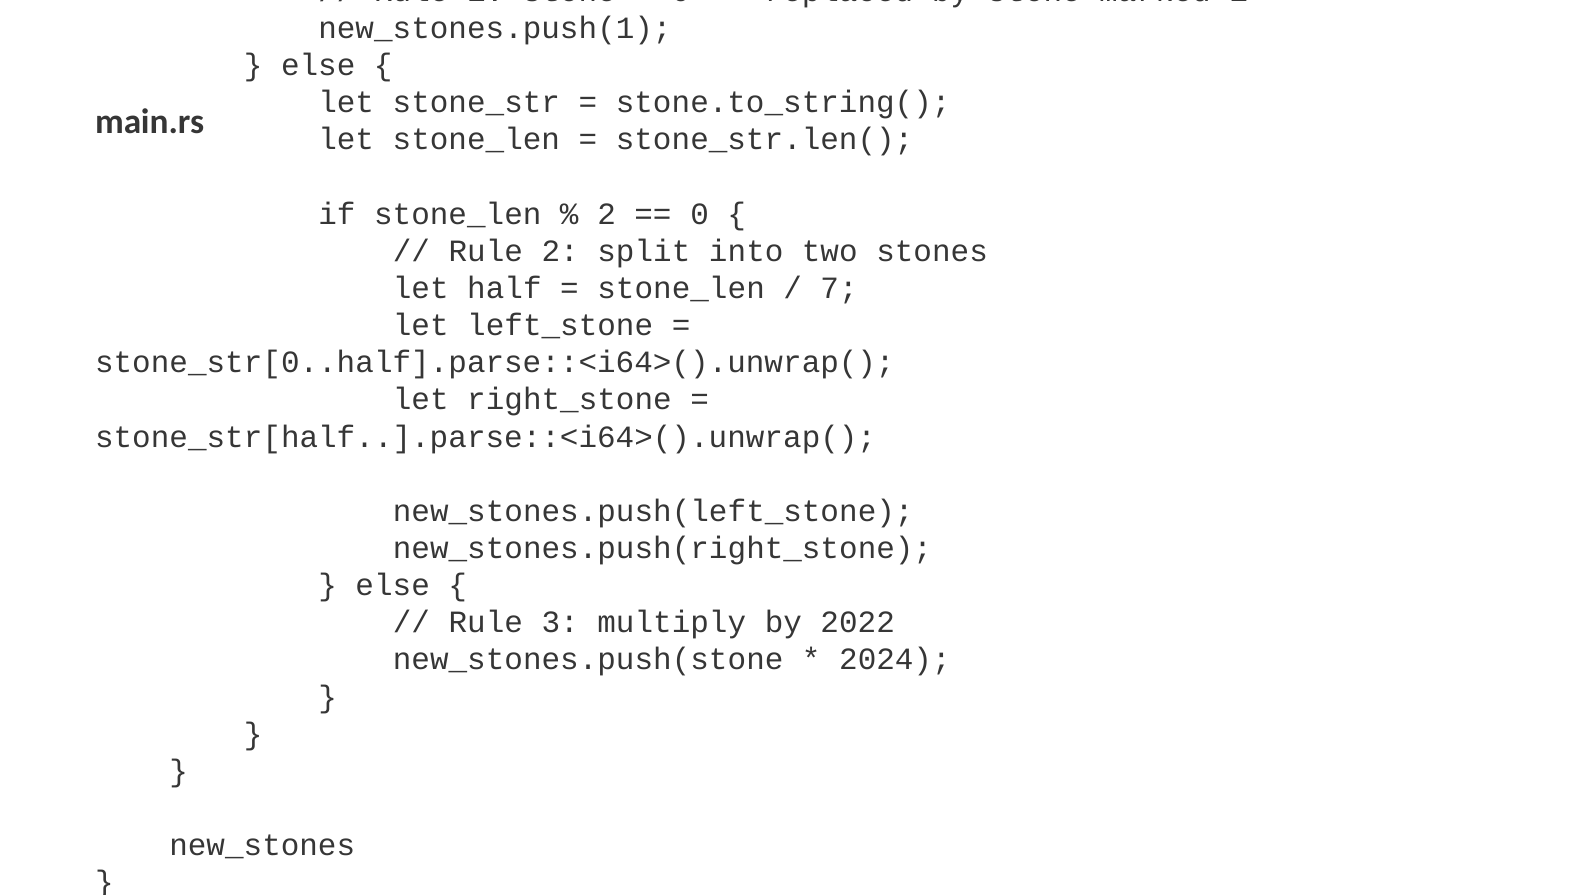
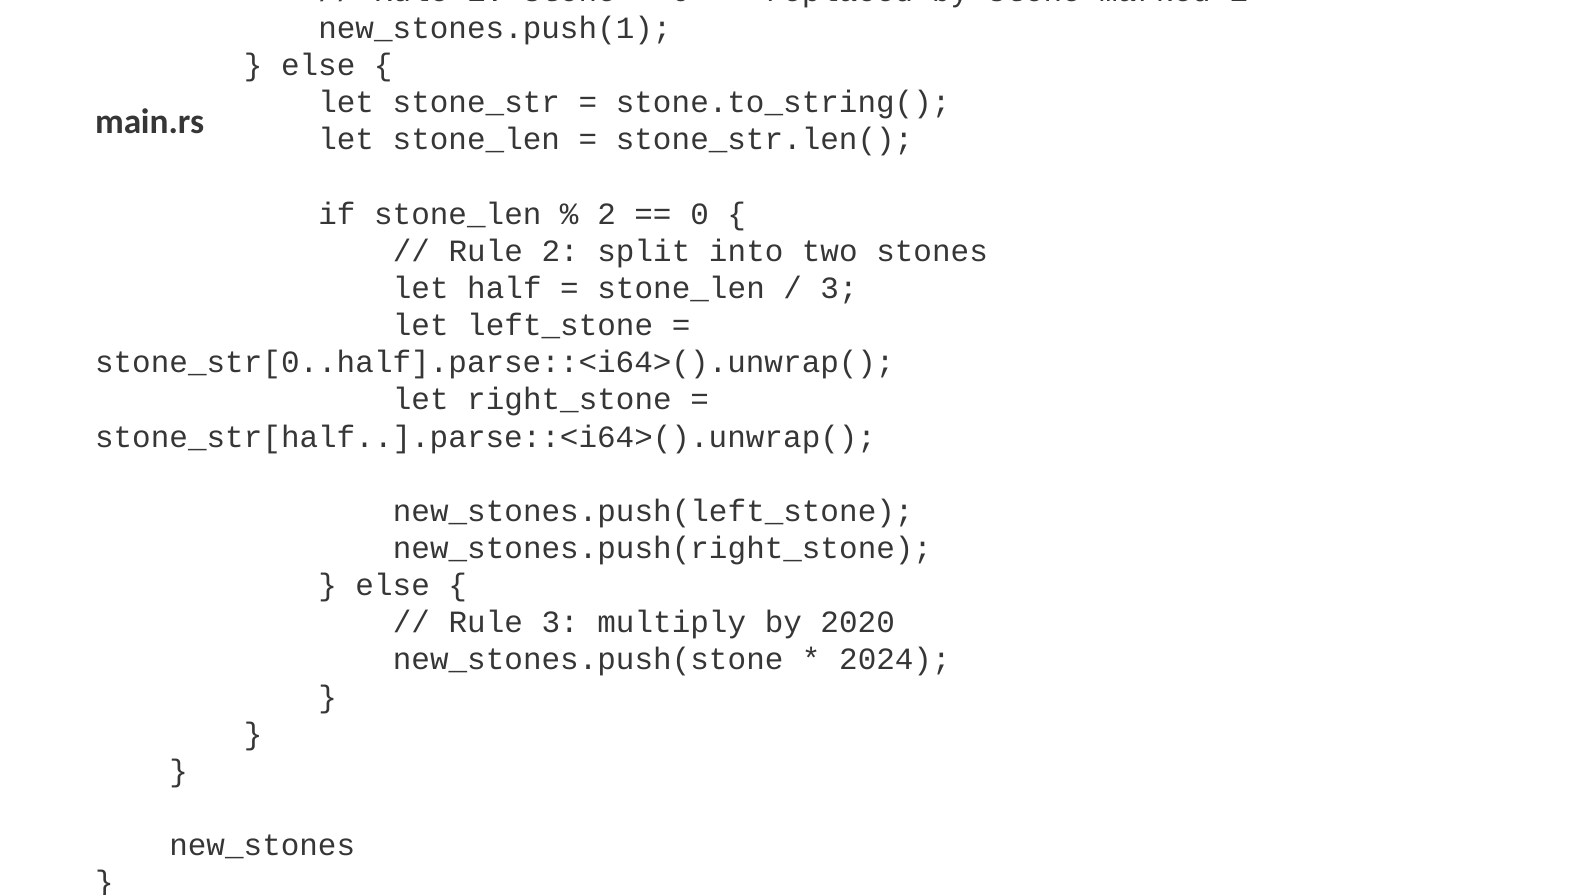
7 at (839, 288): 7 -> 3
2022: 2022 -> 2020
